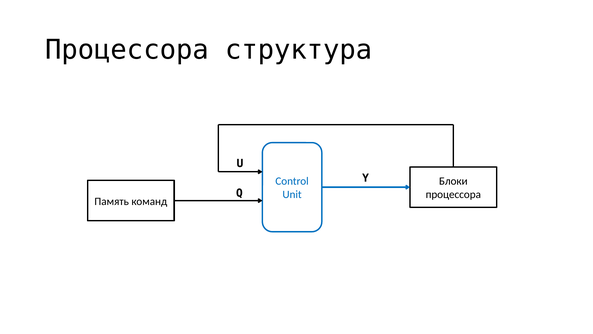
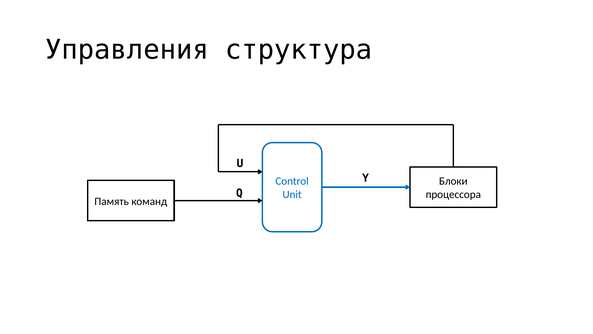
Процессора at (127, 50): Процессора -> Управления
